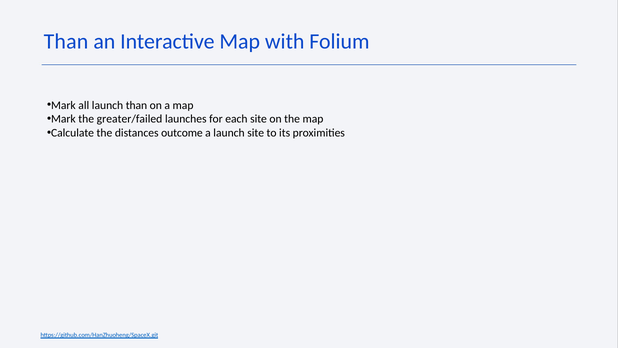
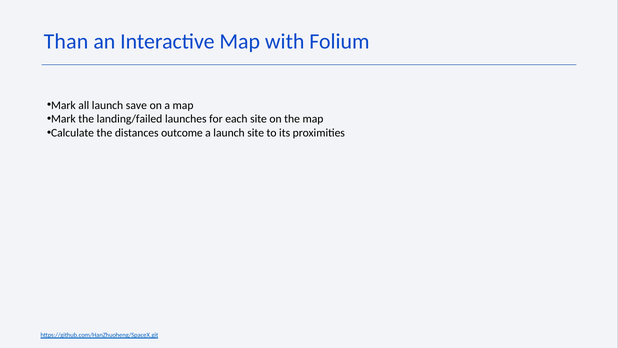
launch than: than -> save
greater/failed: greater/failed -> landing/failed
